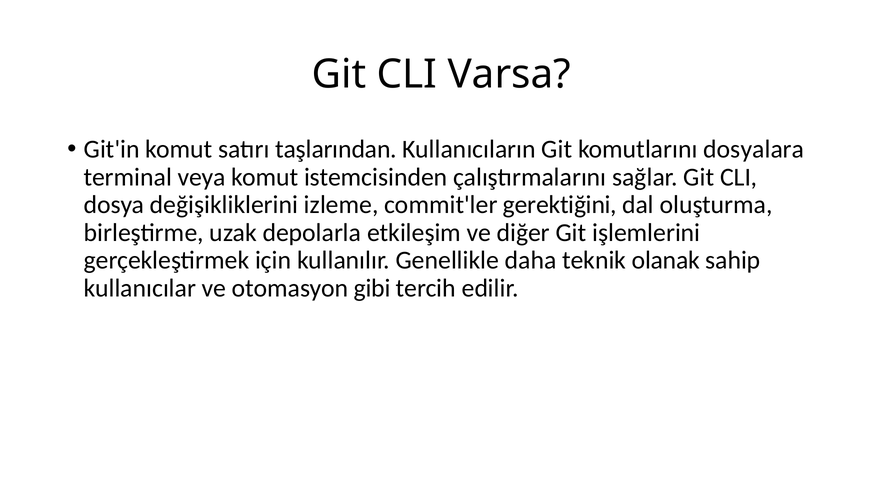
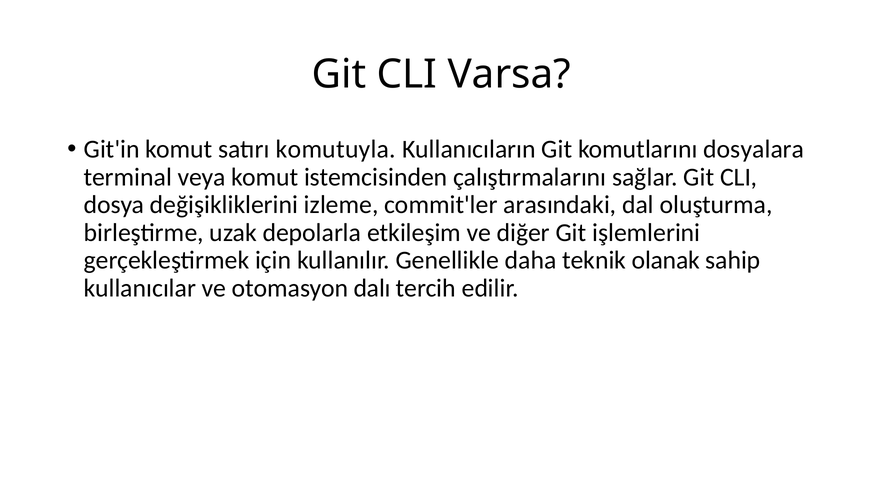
taşlarından: taşlarından -> komutuyla
gerektiğini: gerektiğini -> arasındaki
gibi: gibi -> dalı
